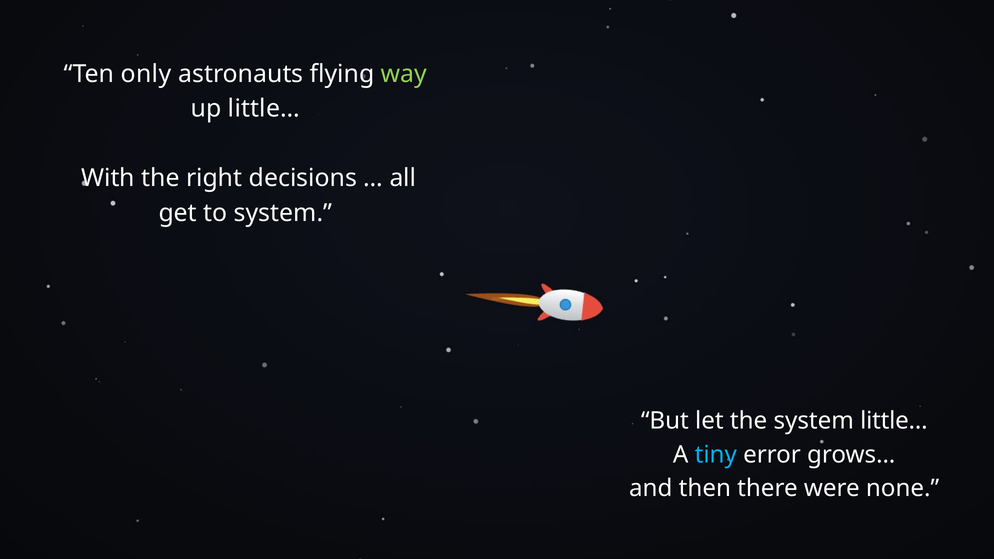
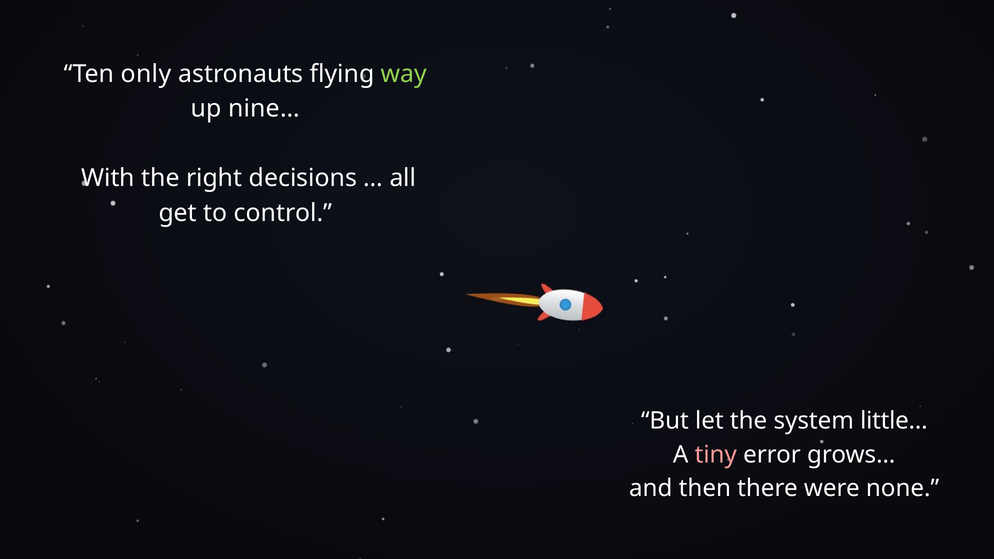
up little…: little… -> nine…
to system: system -> control
tiny colour: light blue -> pink
